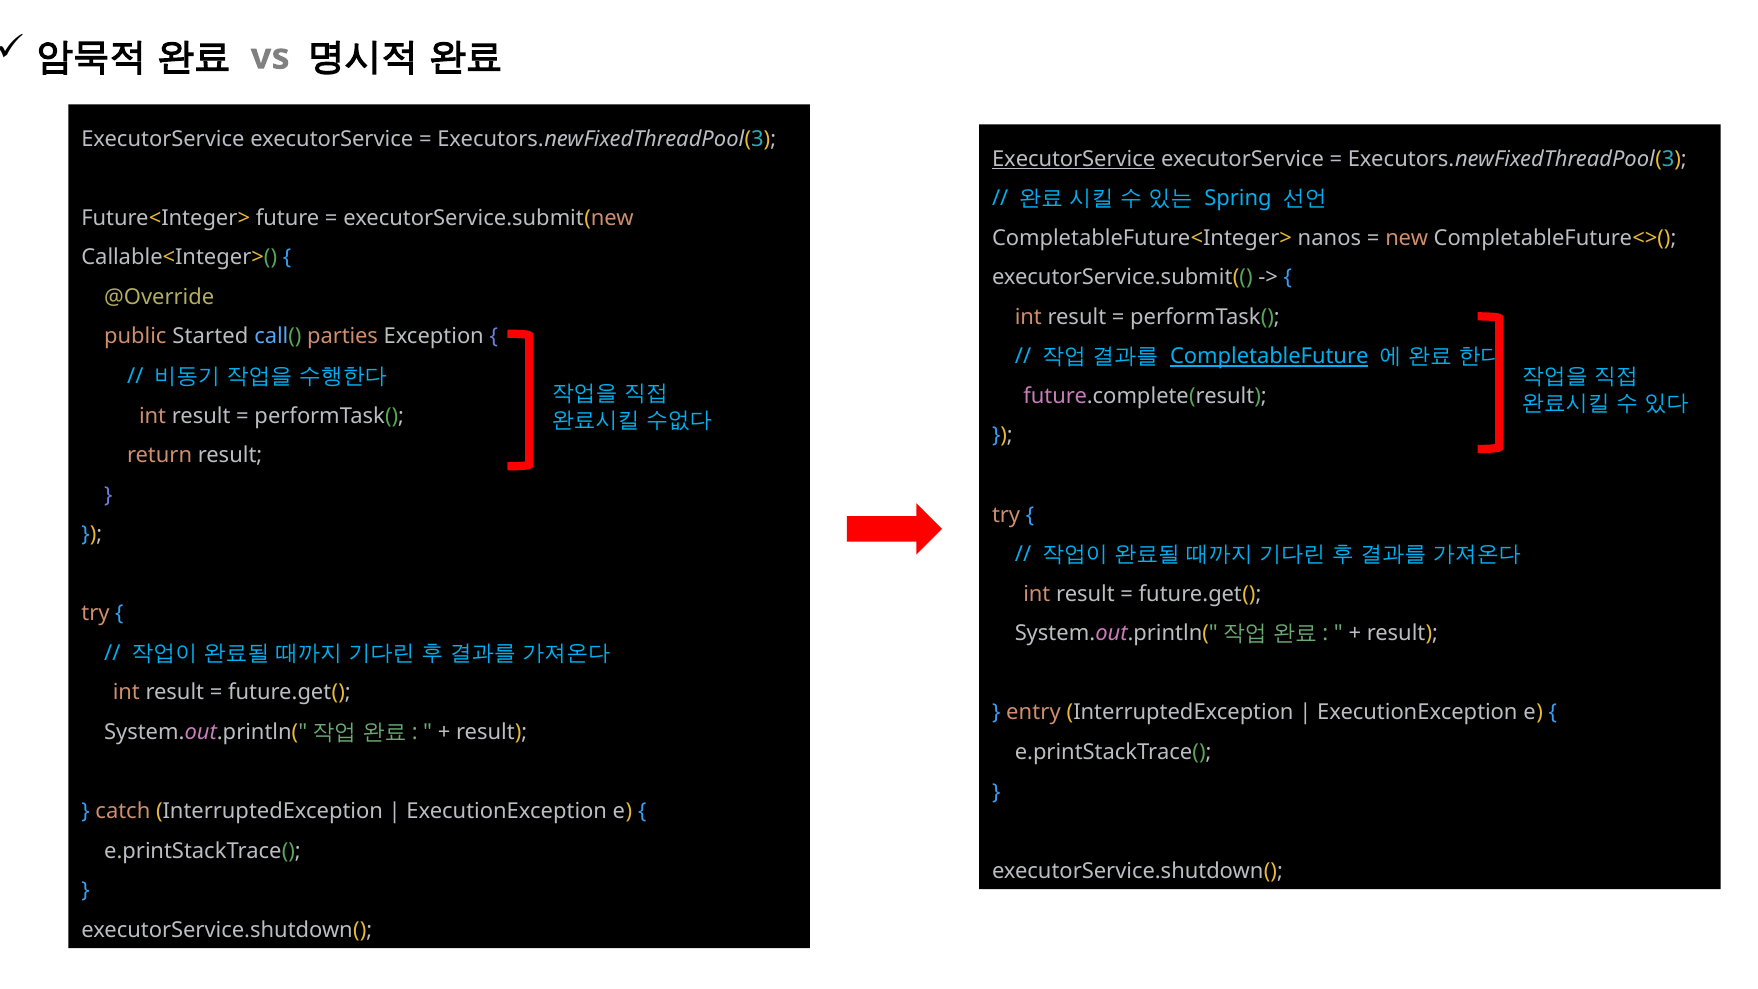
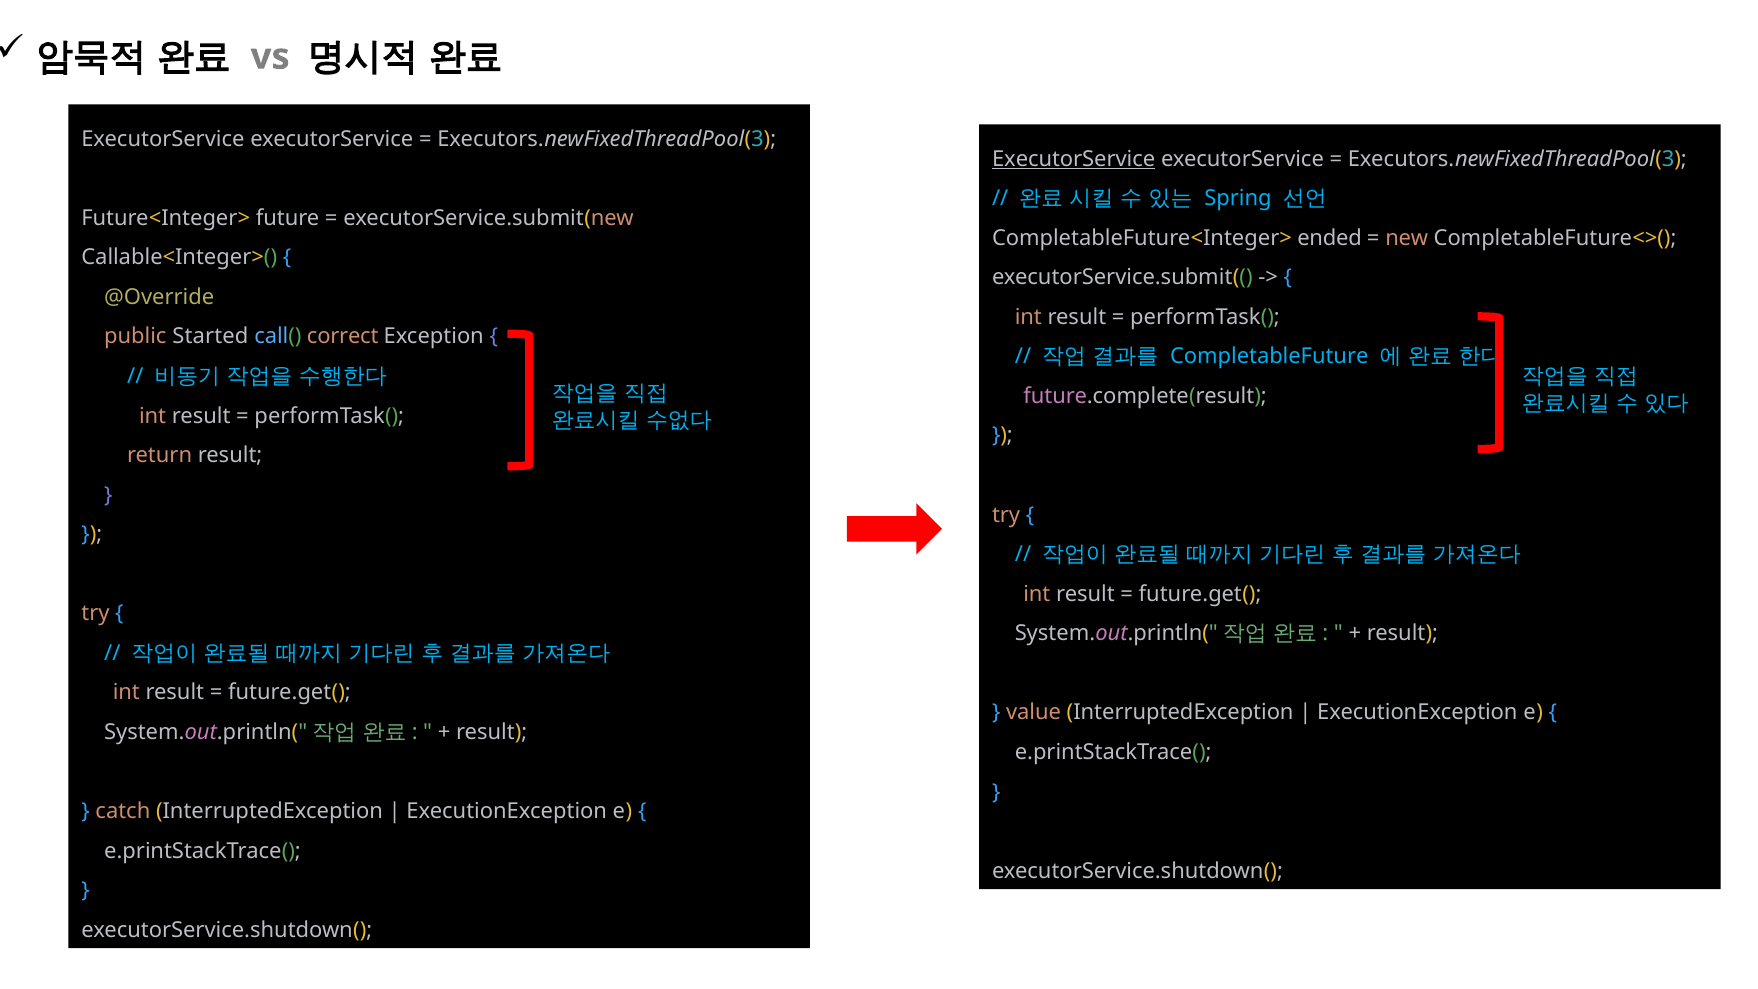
nanos: nanos -> ended
parties: parties -> correct
CompletableFuture underline: present -> none
entry: entry -> value
